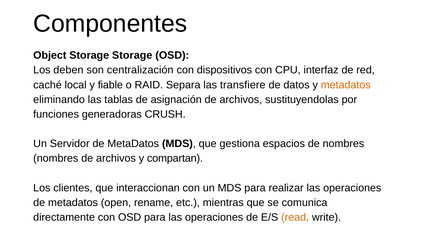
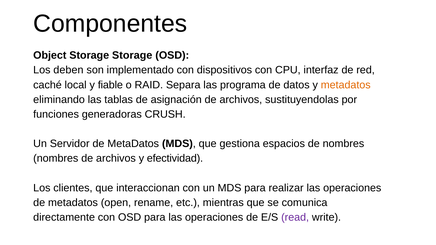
centralización: centralización -> implementado
transfiere: transfiere -> programa
compartan: compartan -> efectividad
read colour: orange -> purple
